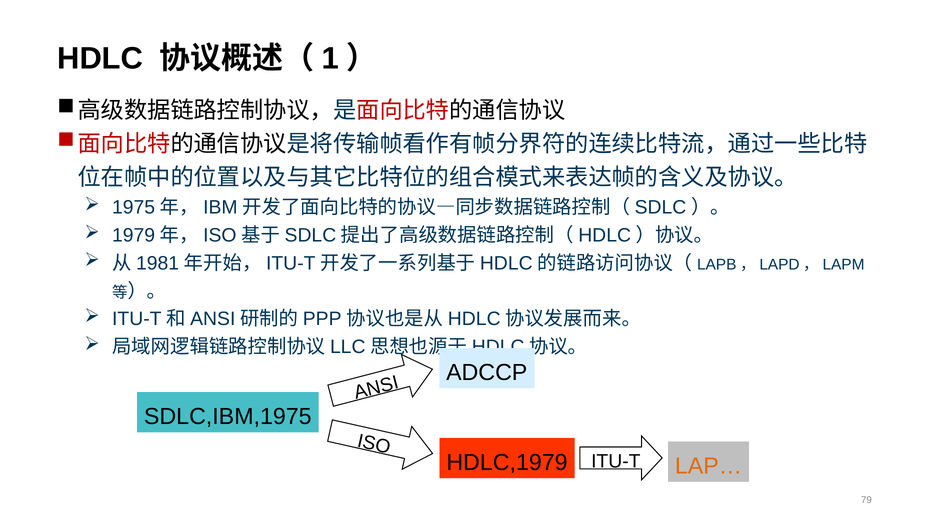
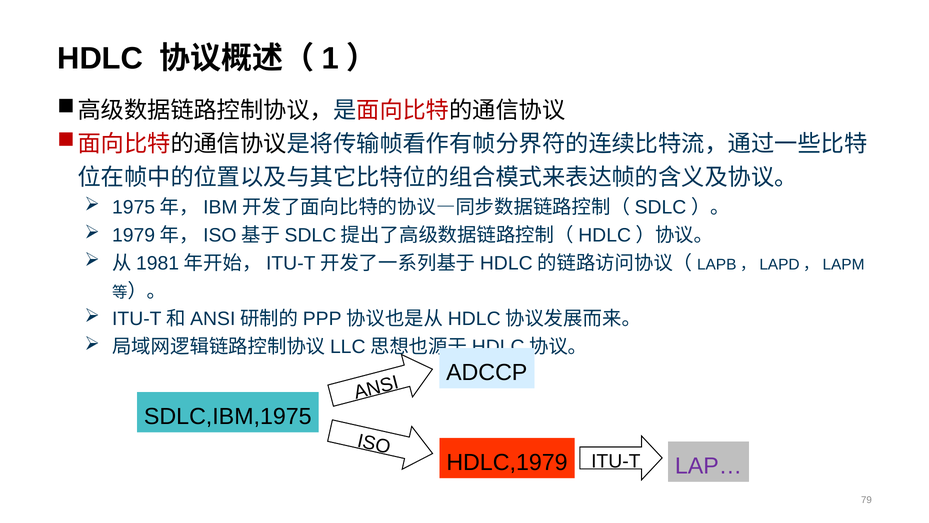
LAP… colour: orange -> purple
